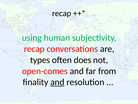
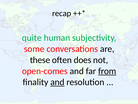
using: using -> quite
recap at (34, 49): recap -> some
types: types -> these
from underline: none -> present
